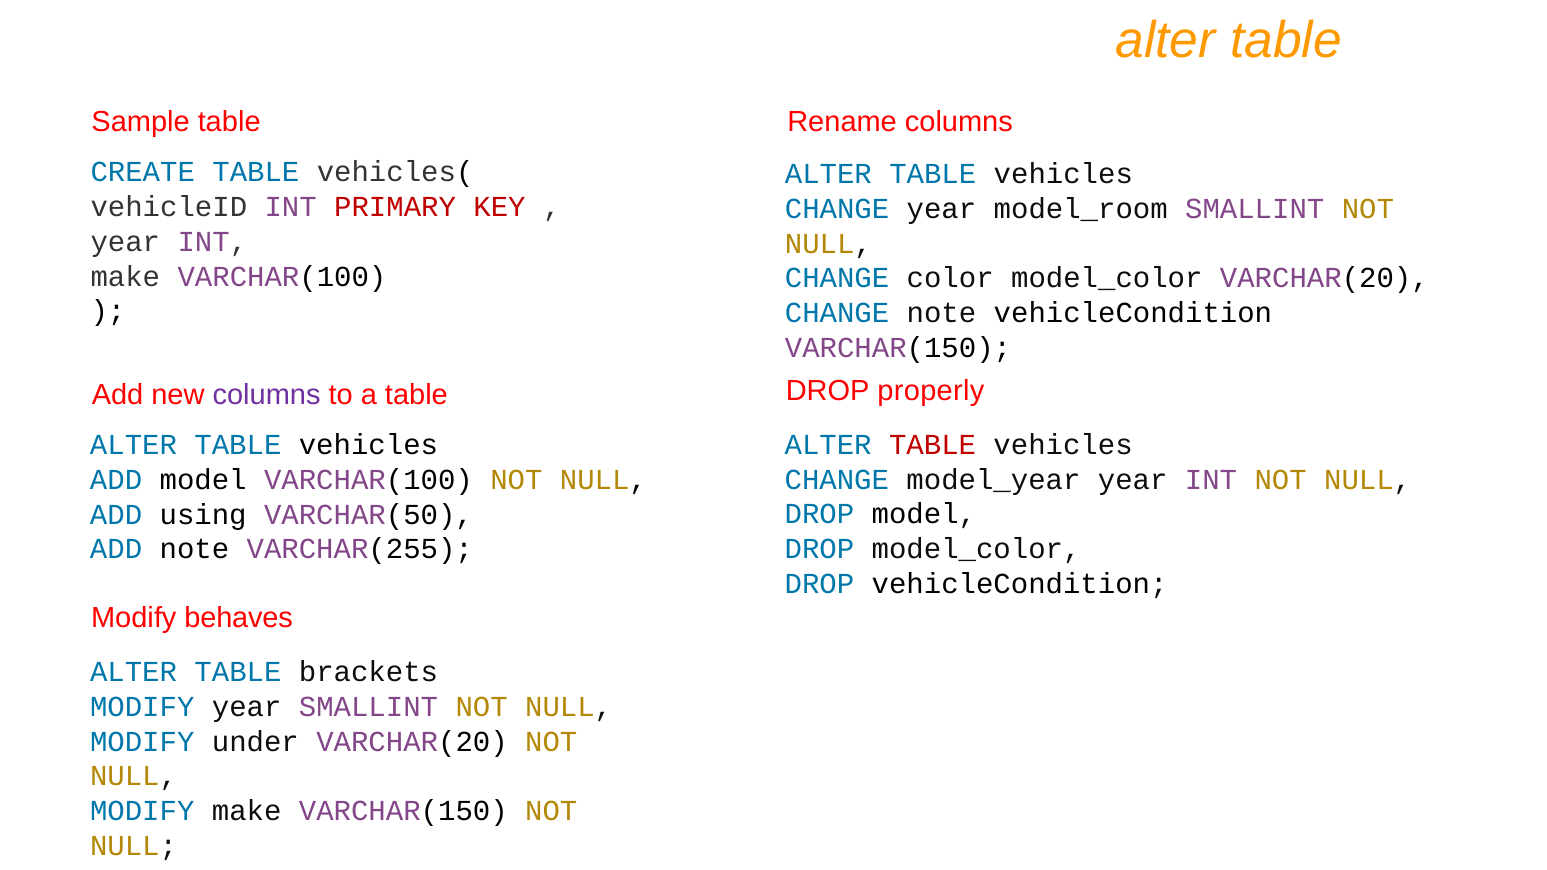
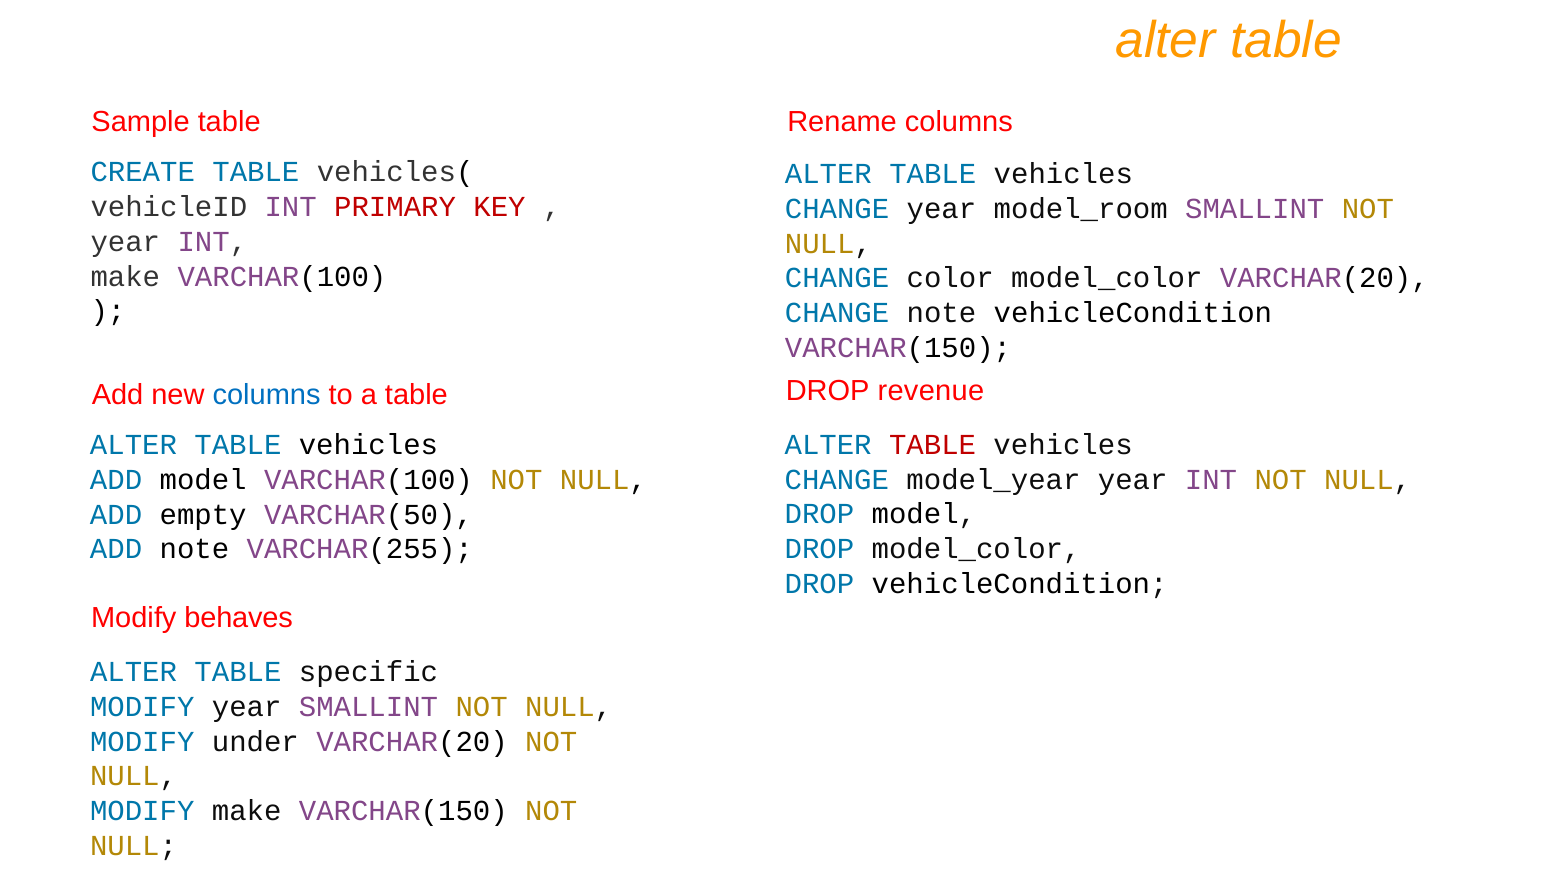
properly: properly -> revenue
columns at (267, 395) colour: purple -> blue
using: using -> empty
brackets: brackets -> specific
